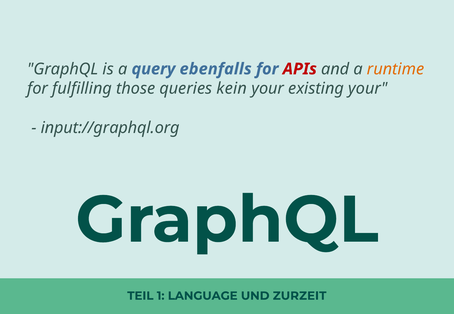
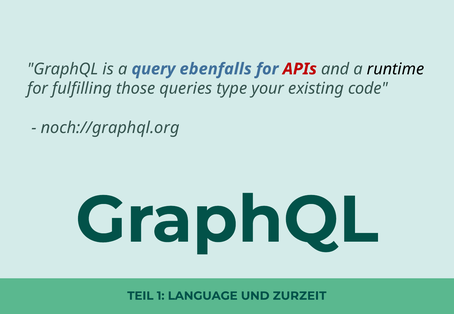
runtime colour: orange -> black
kein: kein -> type
existing your: your -> code
input://graphql.org: input://graphql.org -> noch://graphql.org
